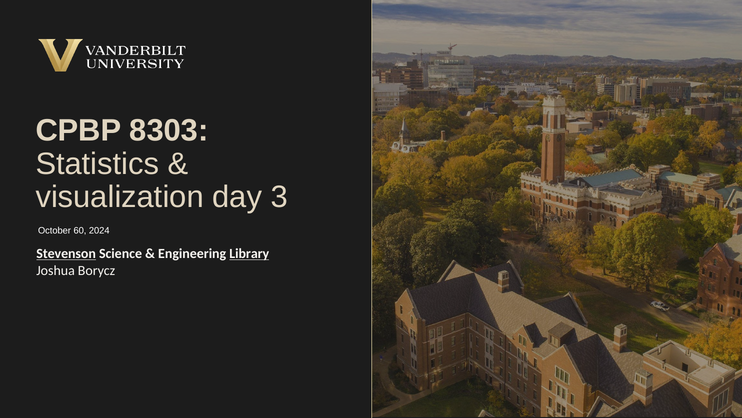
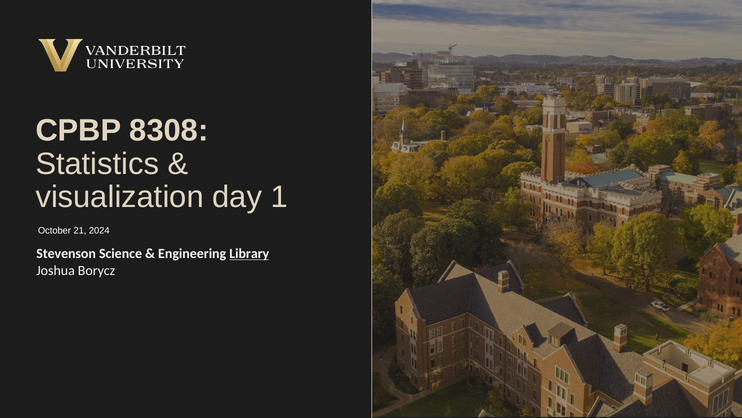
8303: 8303 -> 8308
3: 3 -> 1
60: 60 -> 21
Stevenson underline: present -> none
